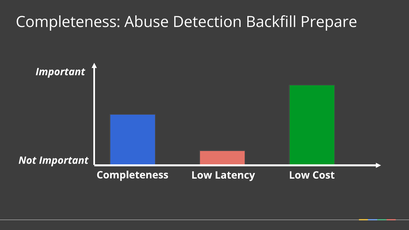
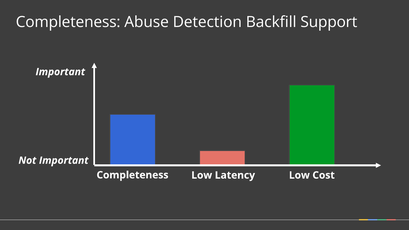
Prepare: Prepare -> Support
